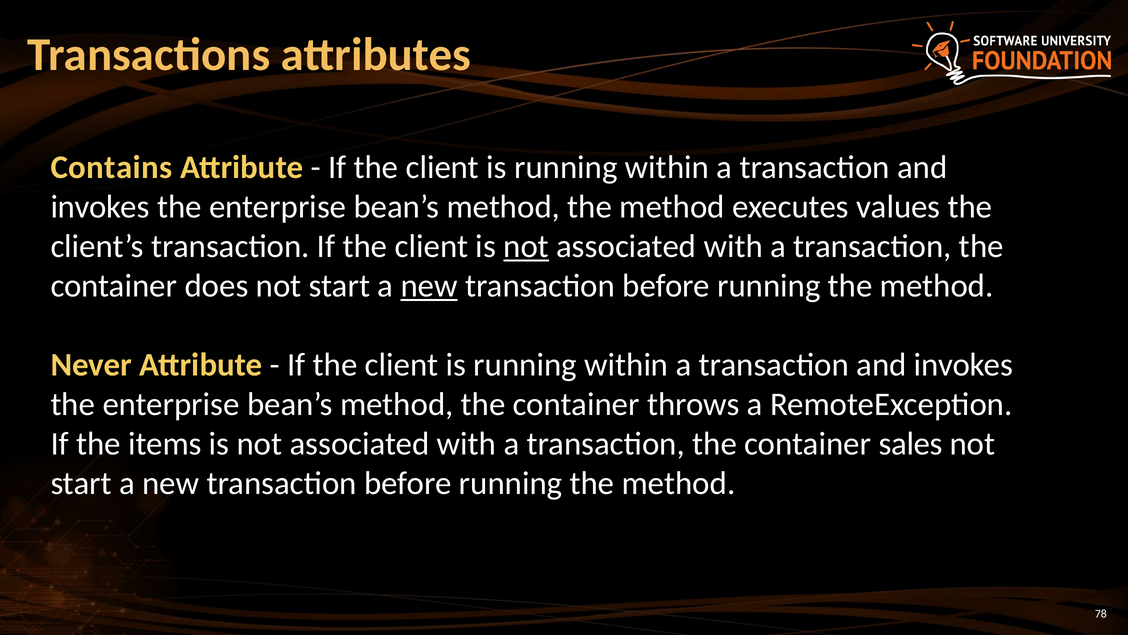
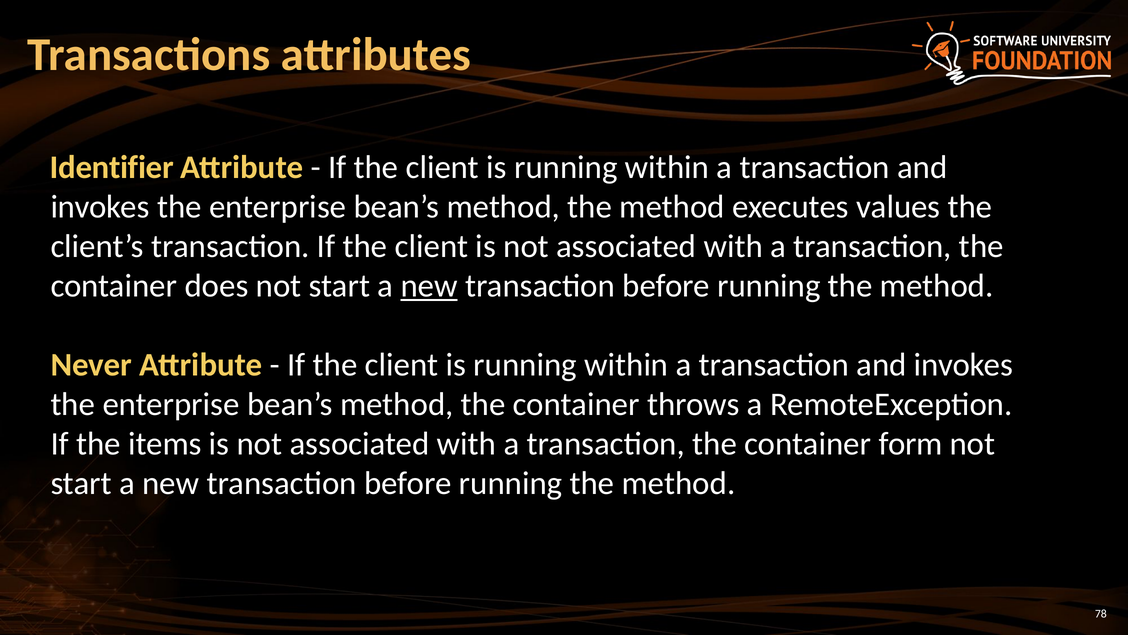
Contains: Contains -> Identifier
not at (526, 246) underline: present -> none
sales: sales -> form
